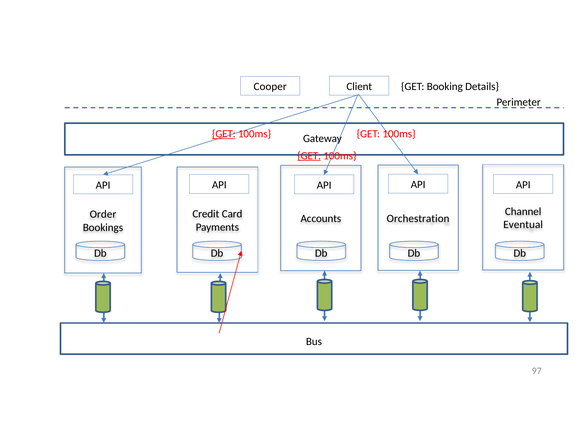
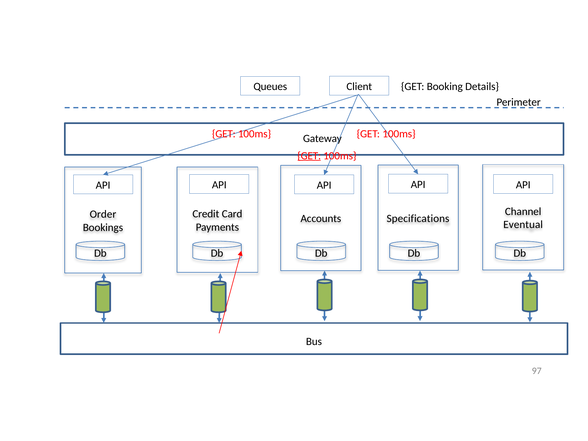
Cooper: Cooper -> Queues
GET at (224, 134) underline: present -> none
Orchestration: Orchestration -> Specifications
